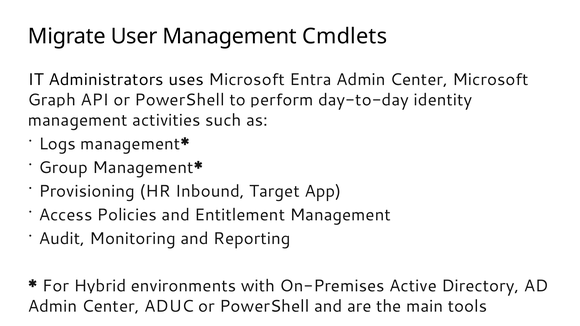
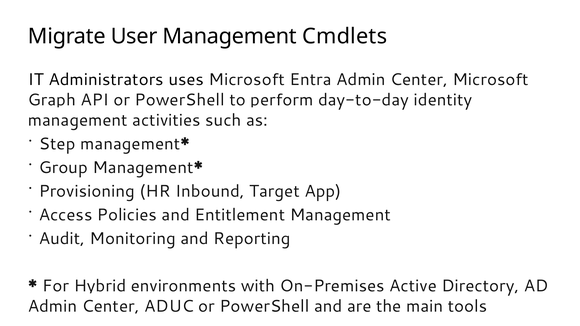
Logs: Logs -> Step
